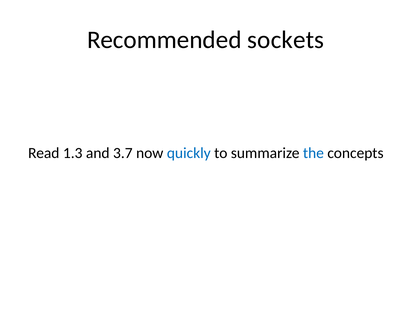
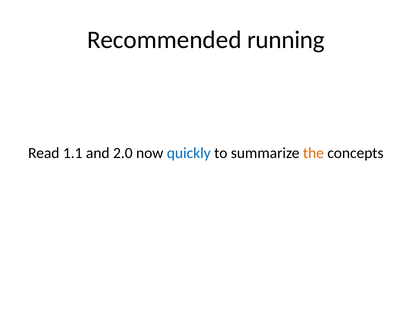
sockets: sockets -> running
1.3: 1.3 -> 1.1
3.7: 3.7 -> 2.0
the colour: blue -> orange
